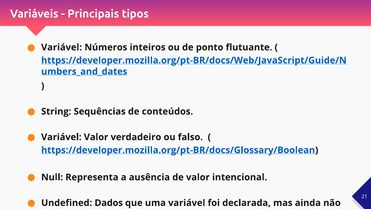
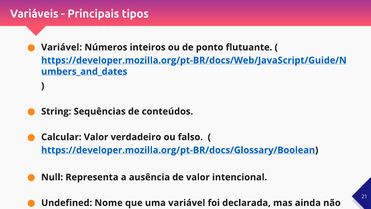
Variável at (61, 137): Variável -> Calcular
Dados: Dados -> Nome
